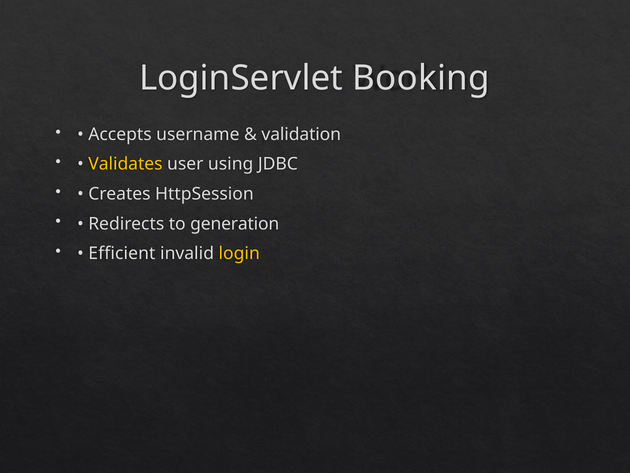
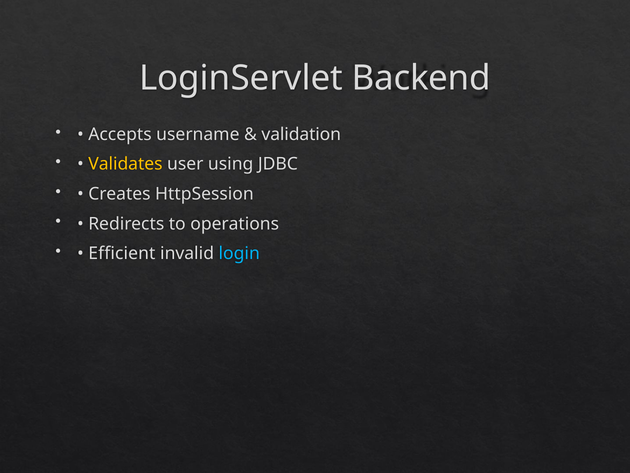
Booking: Booking -> Backend
generation: generation -> operations
login colour: yellow -> light blue
